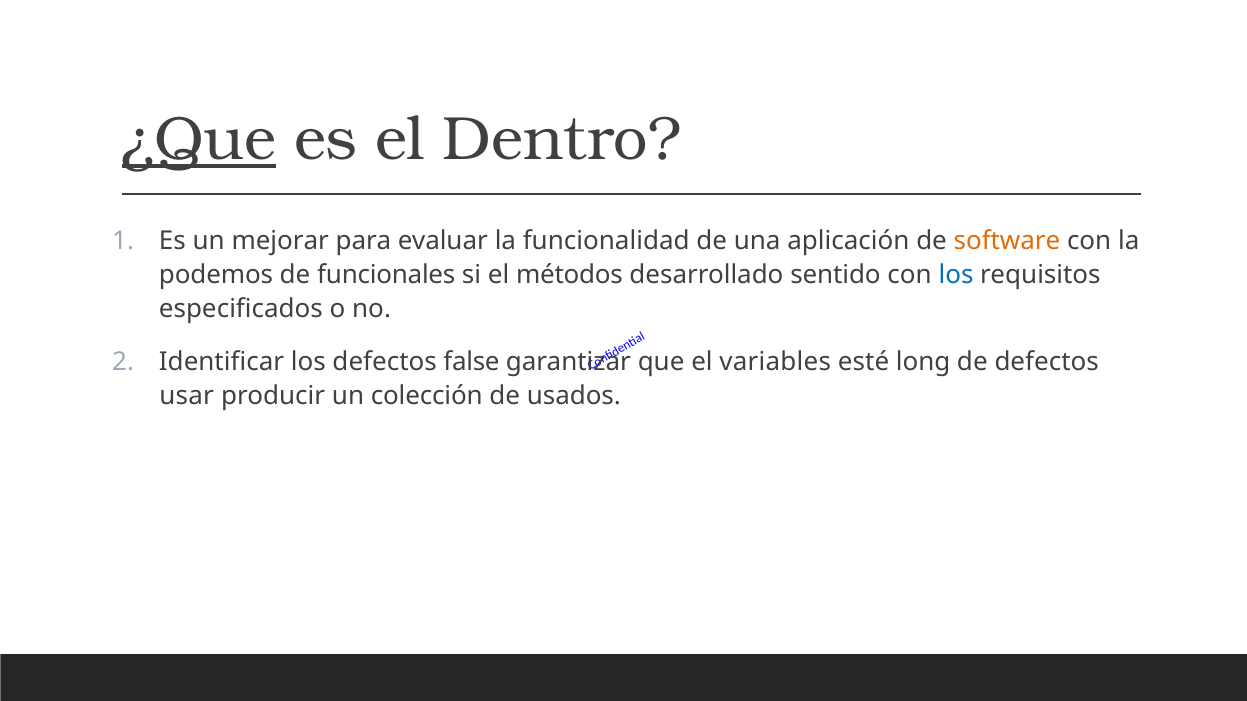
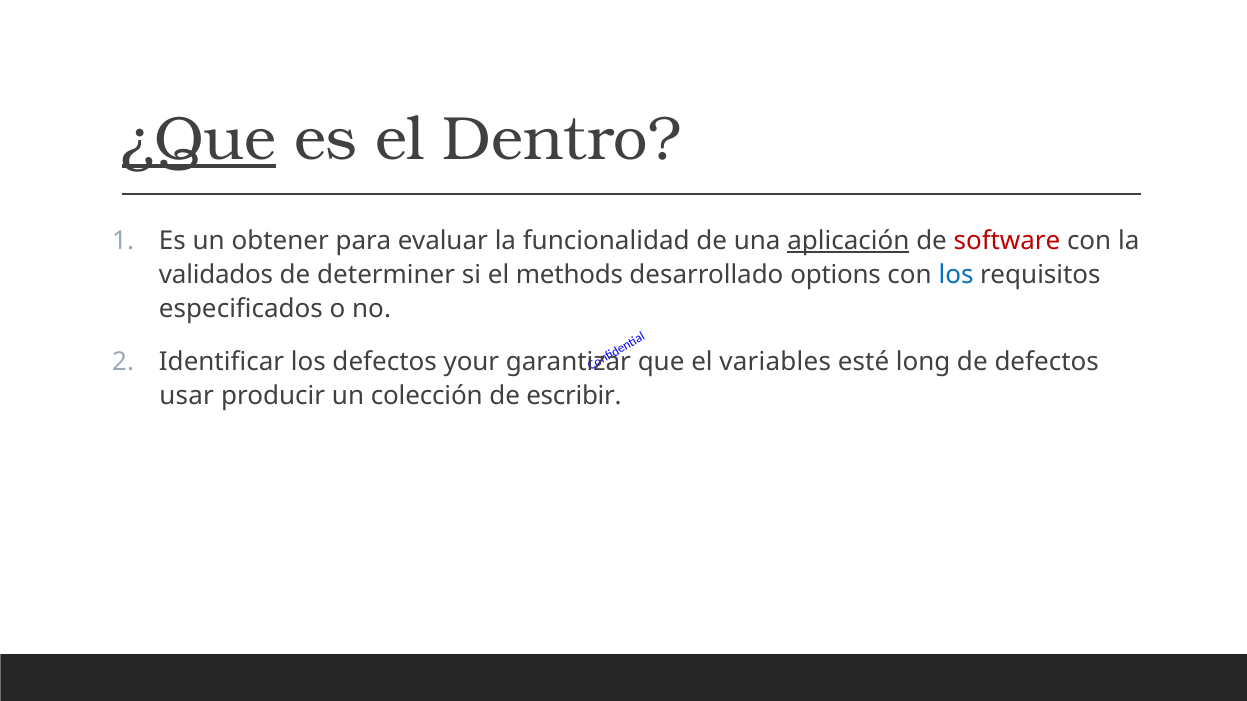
mejorar: mejorar -> obtener
aplicación underline: none -> present
software colour: orange -> red
podemos: podemos -> validados
funcionales: funcionales -> determiner
métodos: métodos -> methods
sentido: sentido -> options
false: false -> your
usados: usados -> escribir
